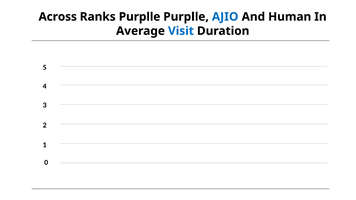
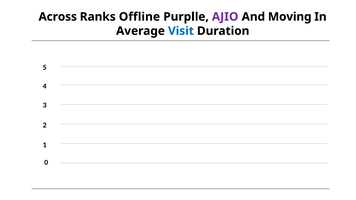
Ranks Purplle: Purplle -> Offline
AJIO colour: blue -> purple
Human: Human -> Moving
